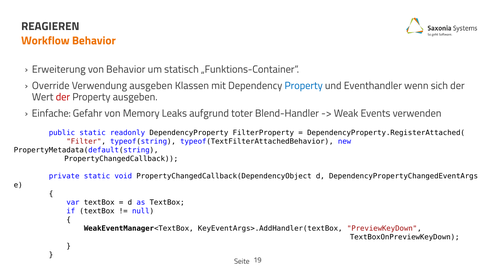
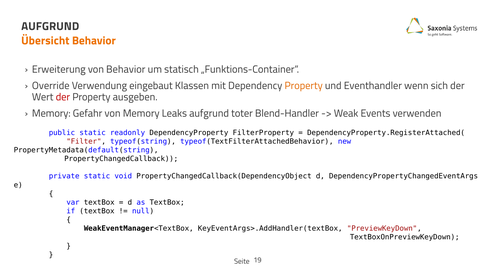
REAGIEREN at (50, 26): REAGIEREN -> AUFGRUND
Workflow: Workflow -> Übersicht
Verwendung ausgeben: ausgeben -> eingebaut
Property at (304, 86) colour: blue -> orange
Einfache at (51, 114): Einfache -> Memory
